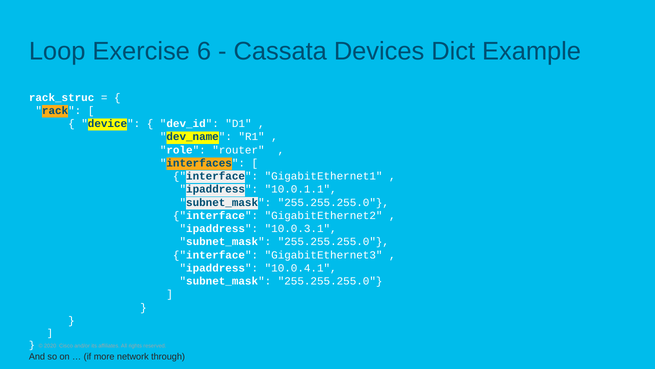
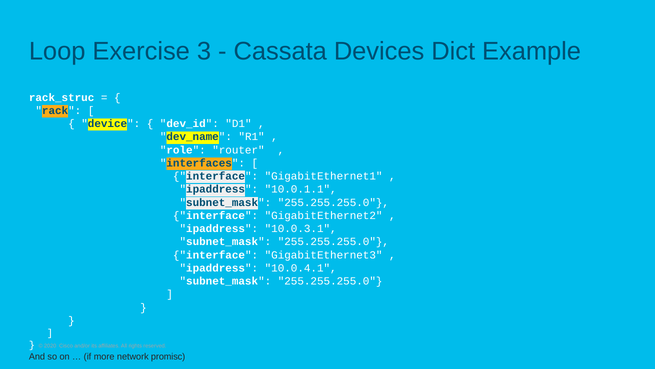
6: 6 -> 3
through: through -> promisc
